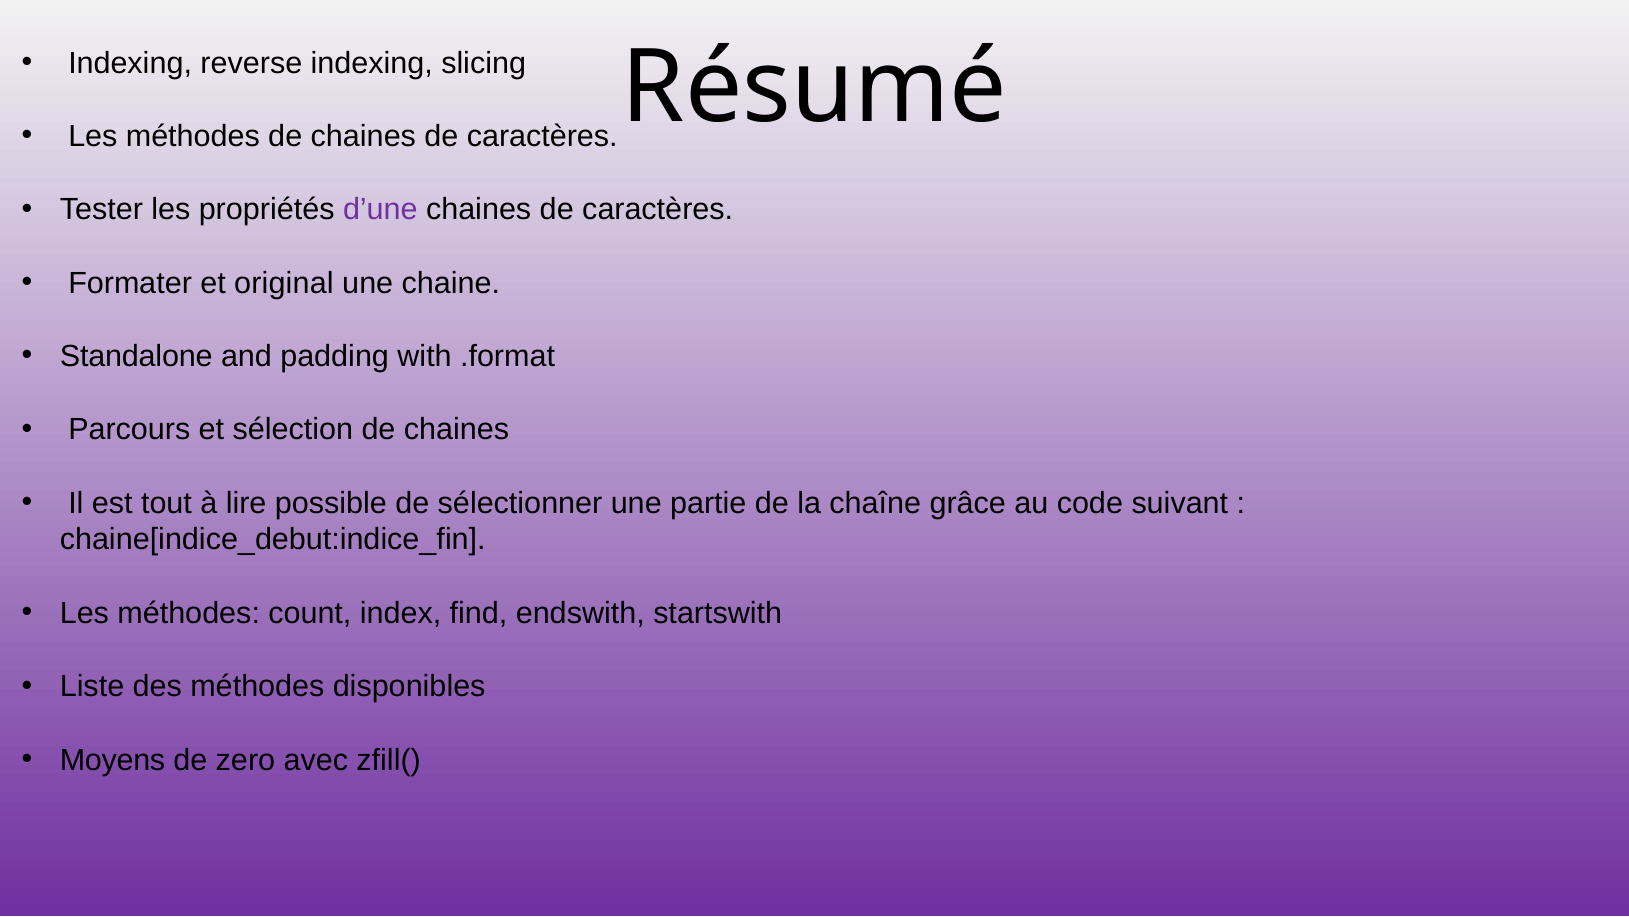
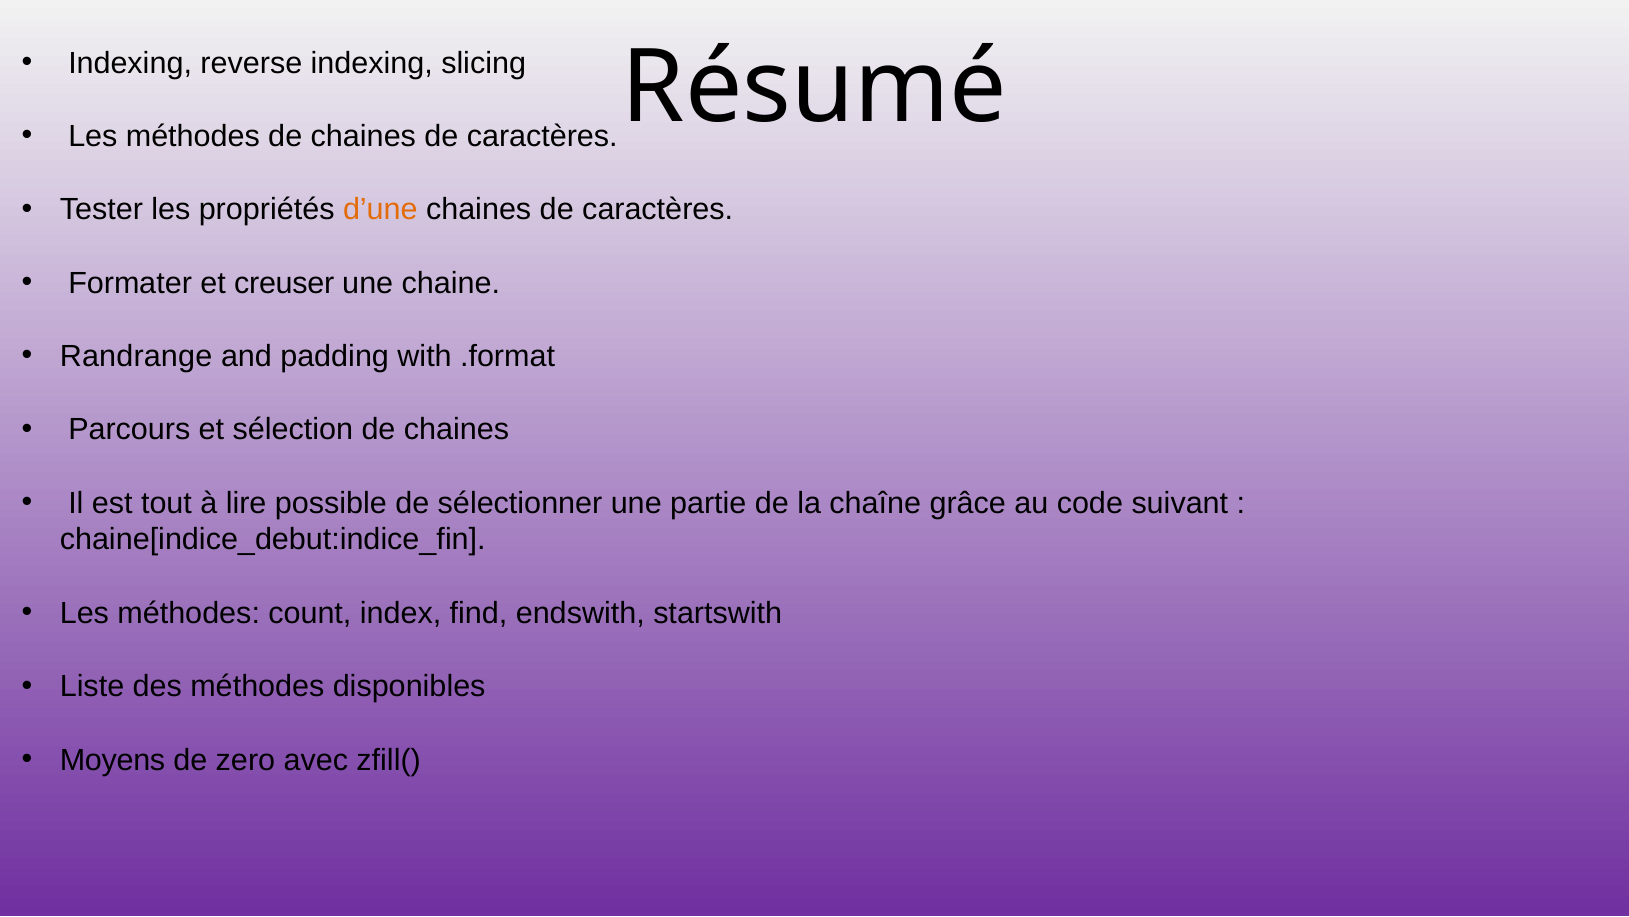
d’une colour: purple -> orange
original: original -> creuser
Standalone: Standalone -> Randrange
